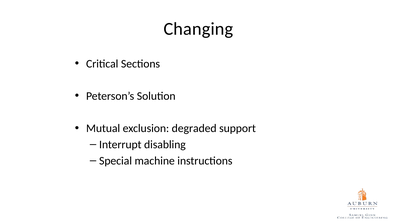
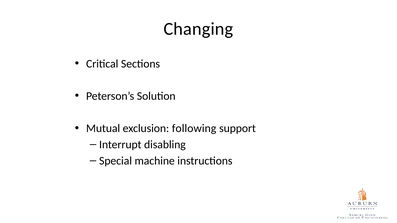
degraded: degraded -> following
